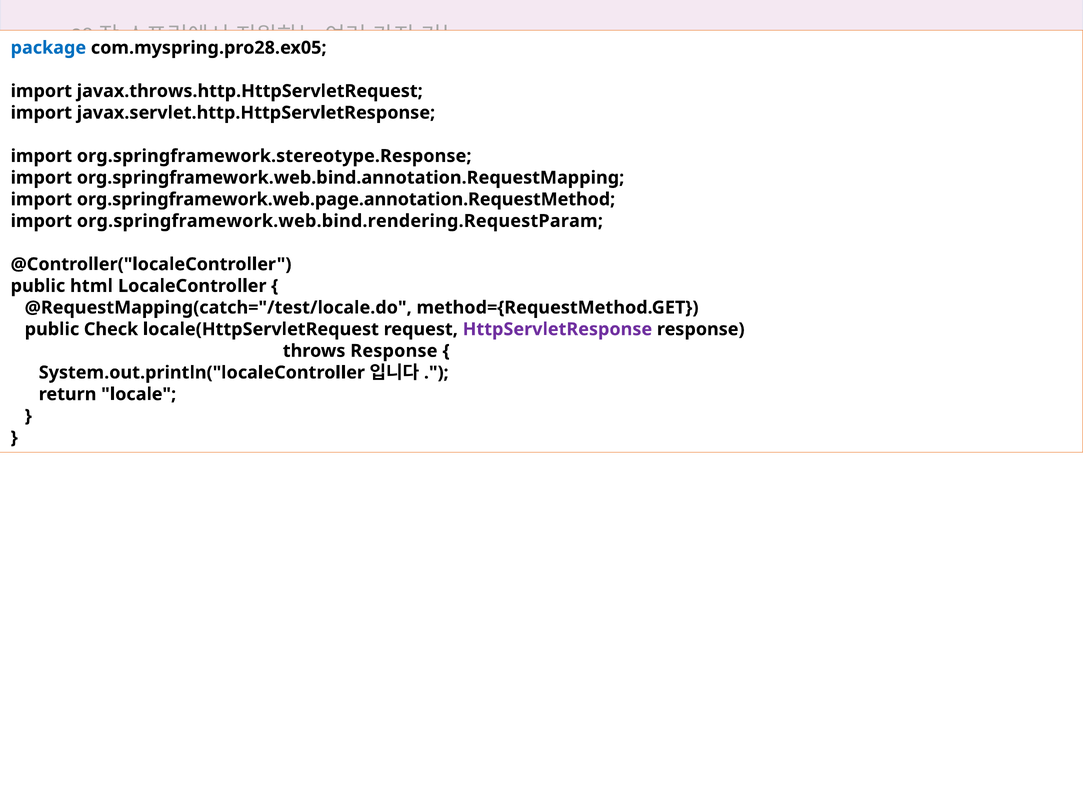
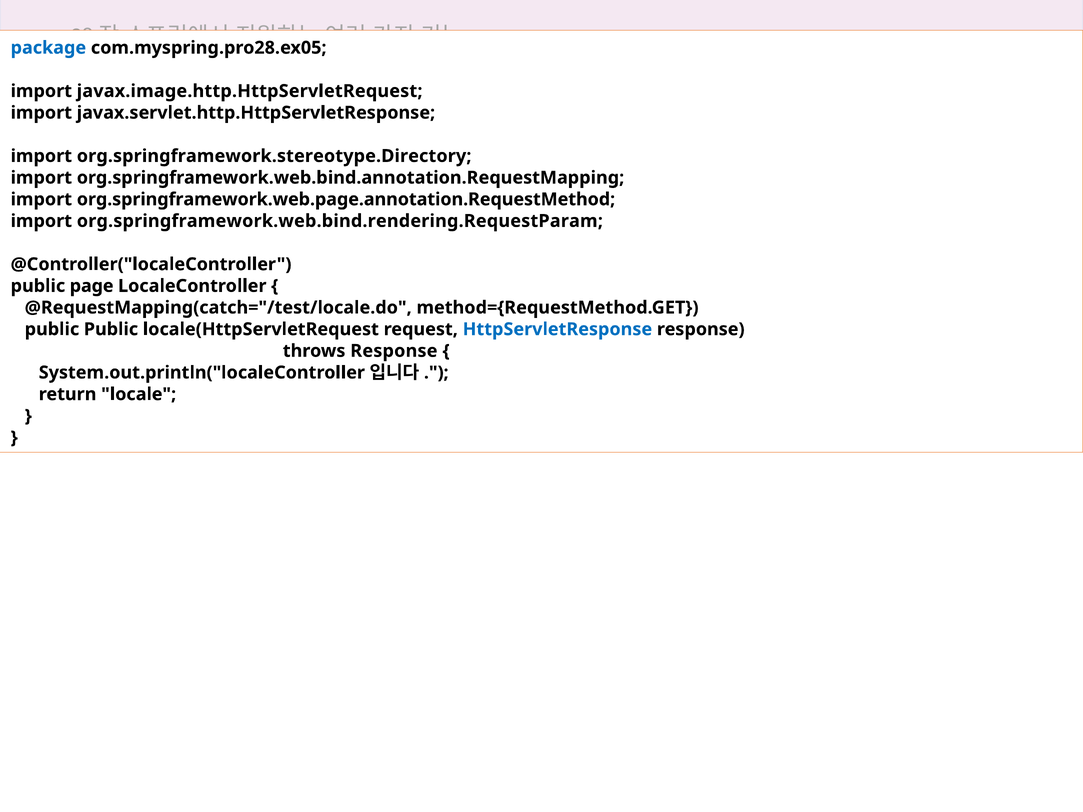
javax.throws.http.HttpServletRequest: javax.throws.http.HttpServletRequest -> javax.image.http.HttpServletRequest
org.springframework.stereotype.Response: org.springframework.stereotype.Response -> org.springframework.stereotype.Directory
html: html -> page
public Check: Check -> Public
HttpServletResponse colour: purple -> blue
